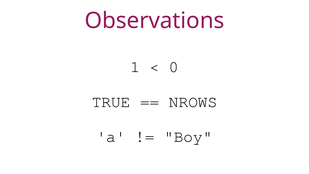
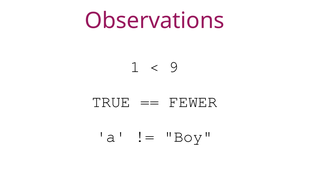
0: 0 -> 9
NROWS: NROWS -> FEWER
